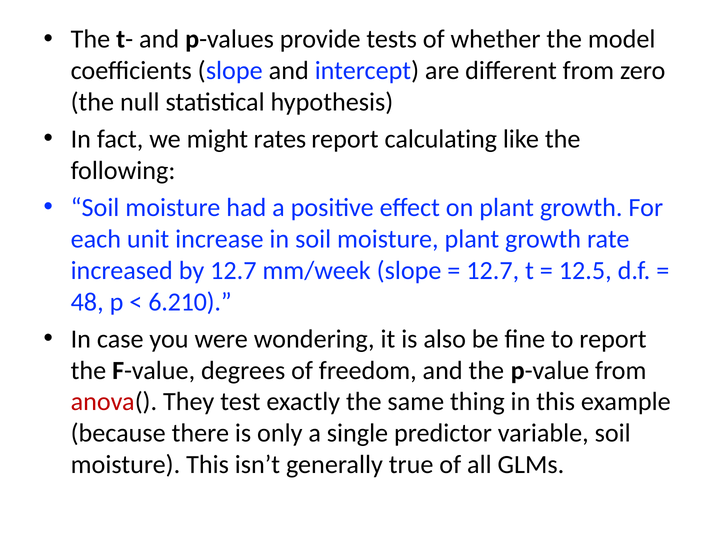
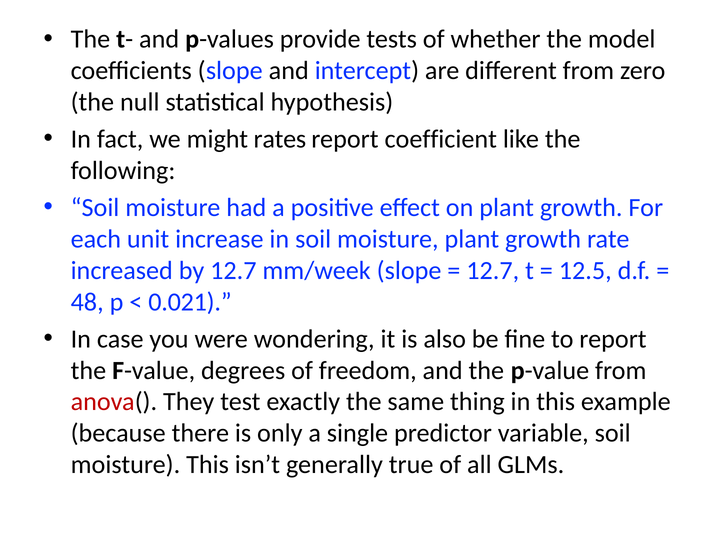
calculating: calculating -> coefficient
6.210: 6.210 -> 0.021
